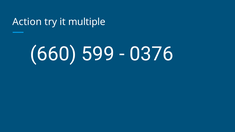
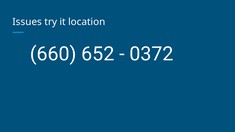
Action: Action -> Issues
multiple: multiple -> location
599: 599 -> 652
0376: 0376 -> 0372
